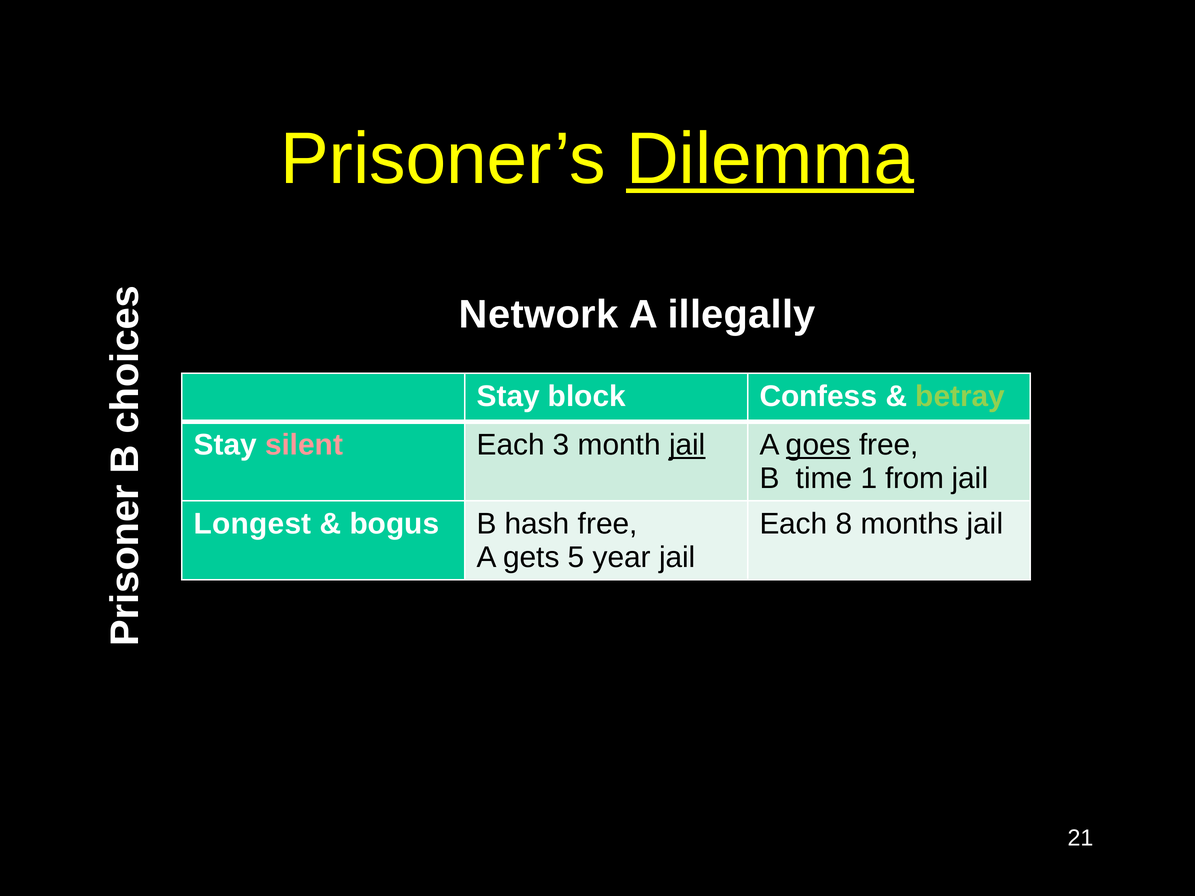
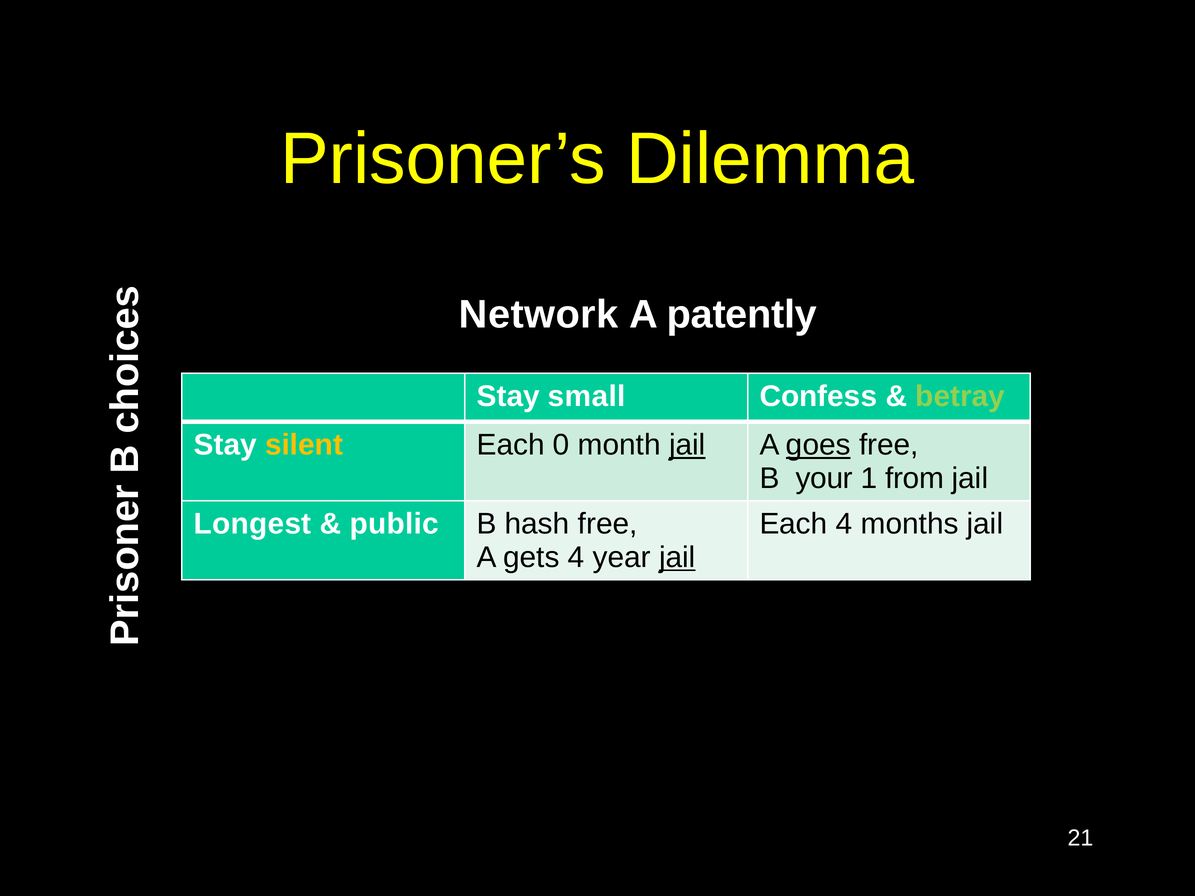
Dilemma underline: present -> none
illegally: illegally -> patently
block: block -> small
silent colour: pink -> yellow
3: 3 -> 0
time: time -> your
bogus: bogus -> public
Each 8: 8 -> 4
gets 5: 5 -> 4
jail at (677, 557) underline: none -> present
